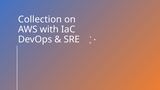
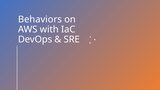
Collection: Collection -> Behaviors
